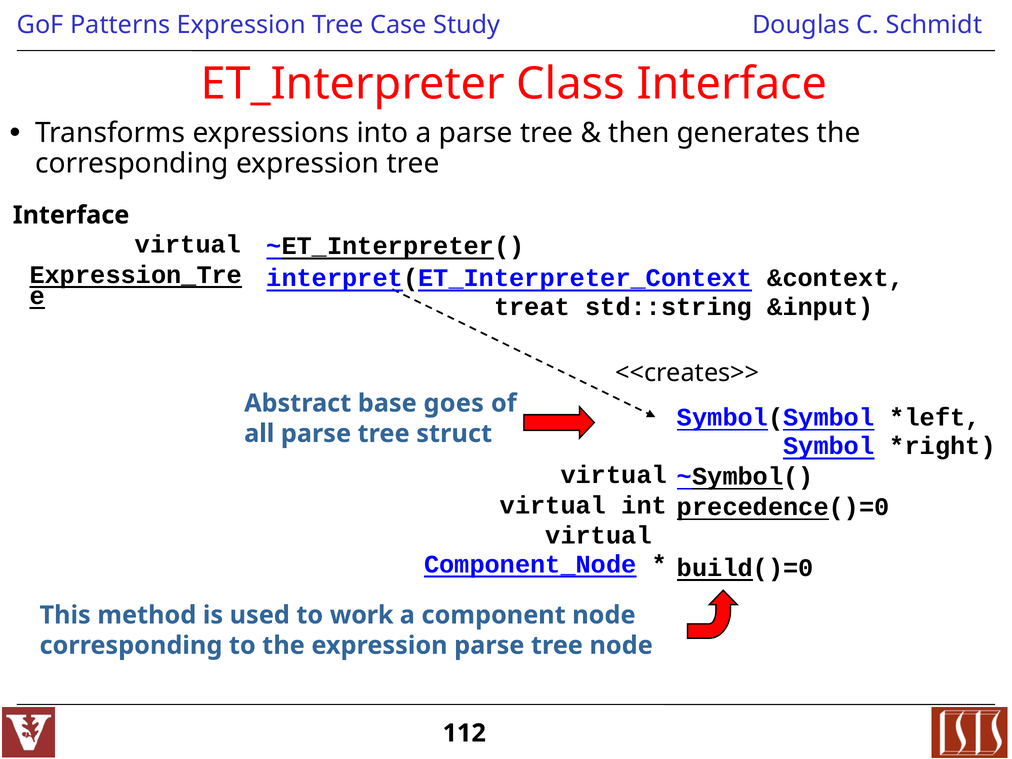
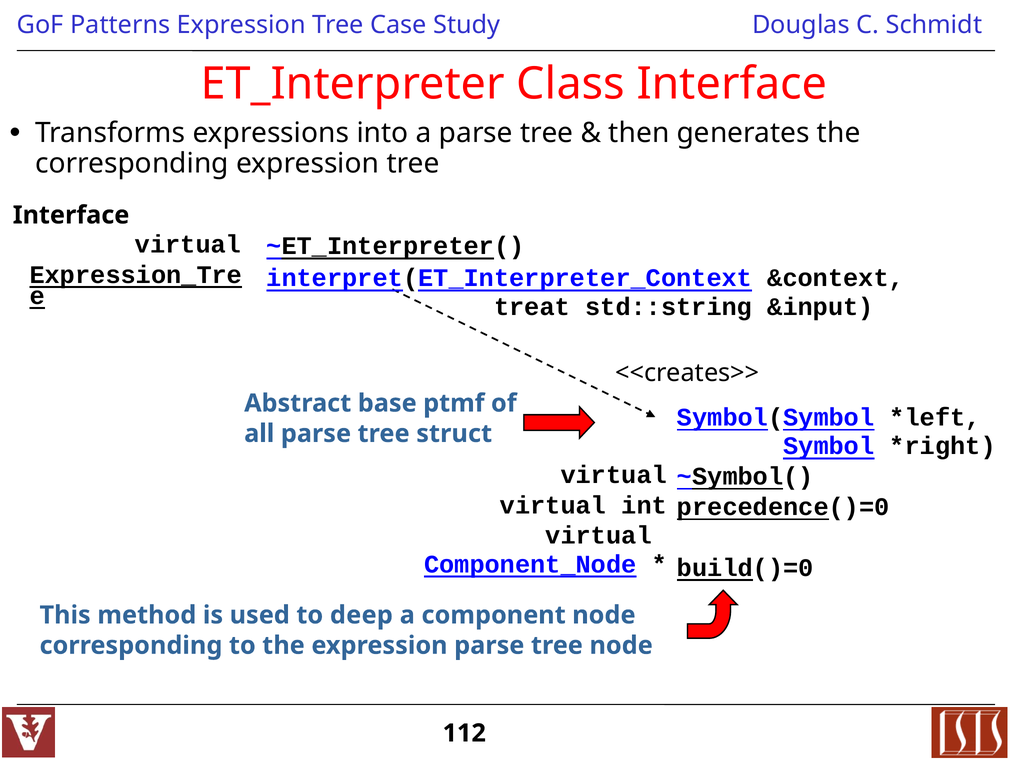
goes: goes -> ptmf
work: work -> deep
